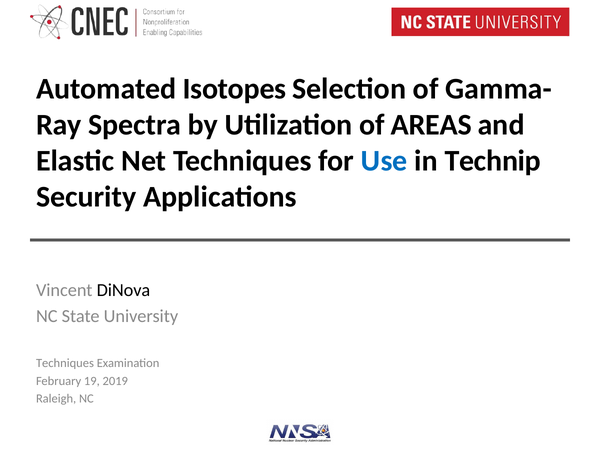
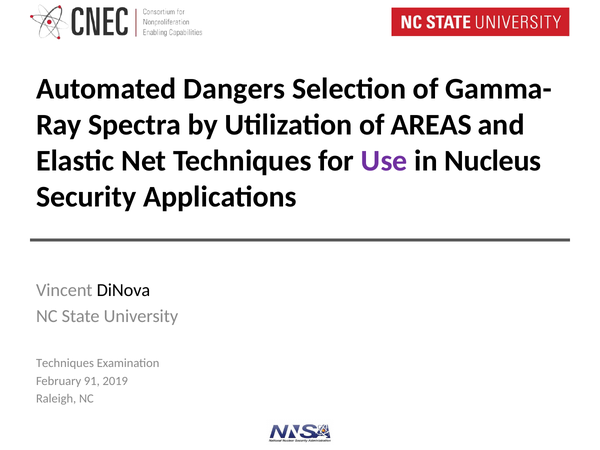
Isotopes: Isotopes -> Dangers
Use colour: blue -> purple
Technip: Technip -> Nucleus
19: 19 -> 91
